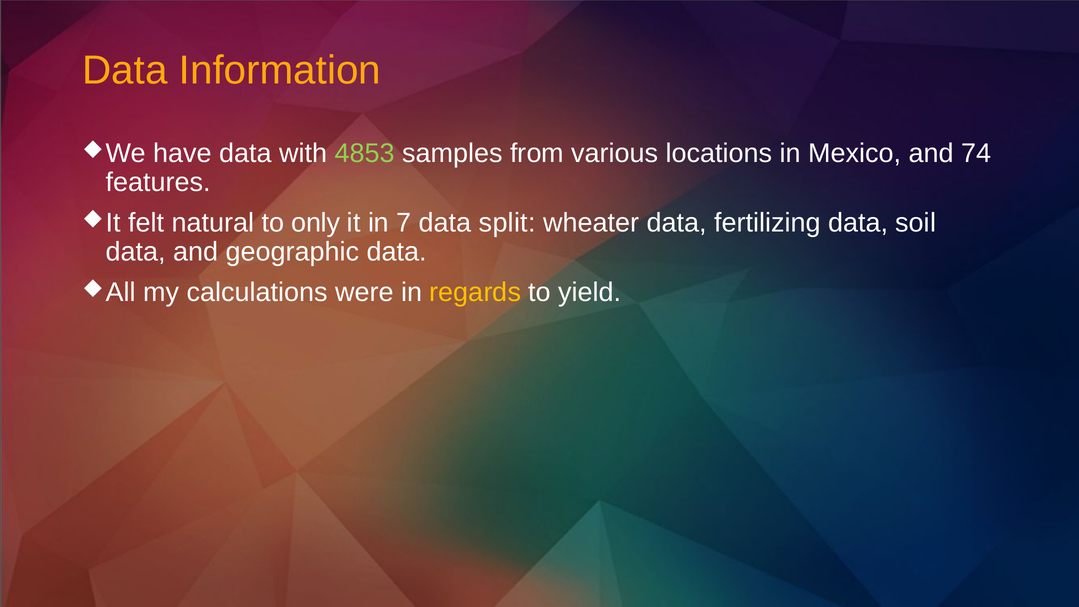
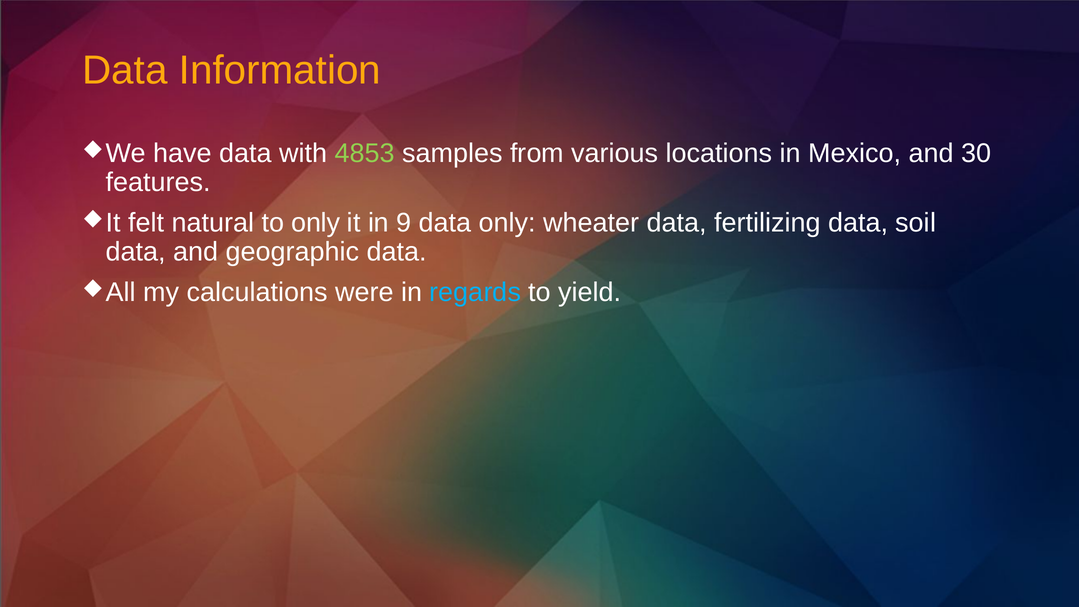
74: 74 -> 30
7: 7 -> 9
data split: split -> only
regards colour: yellow -> light blue
